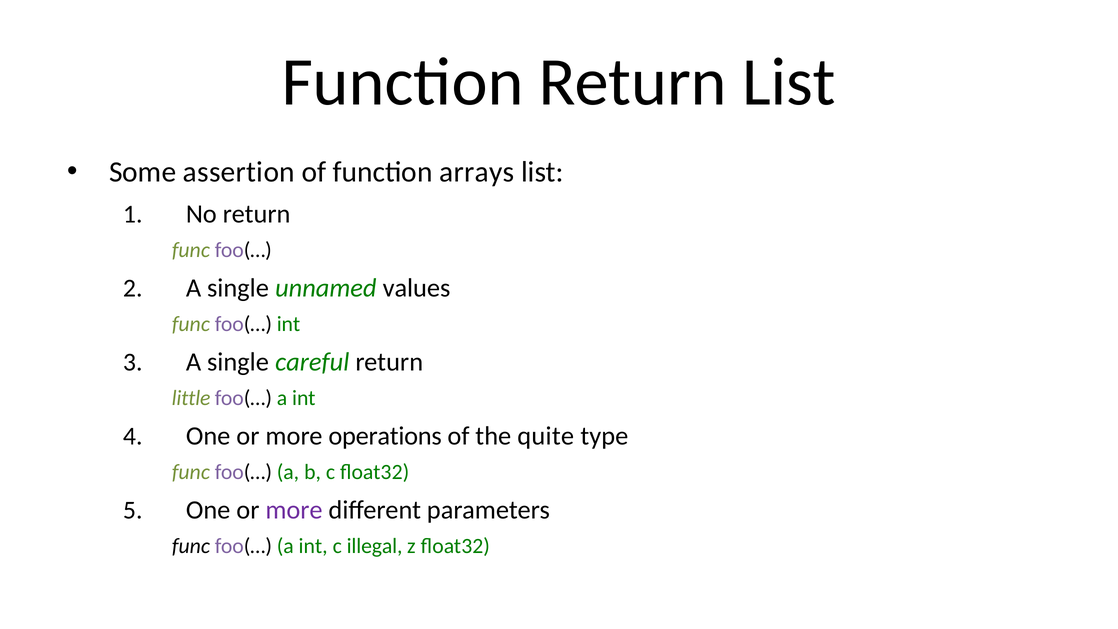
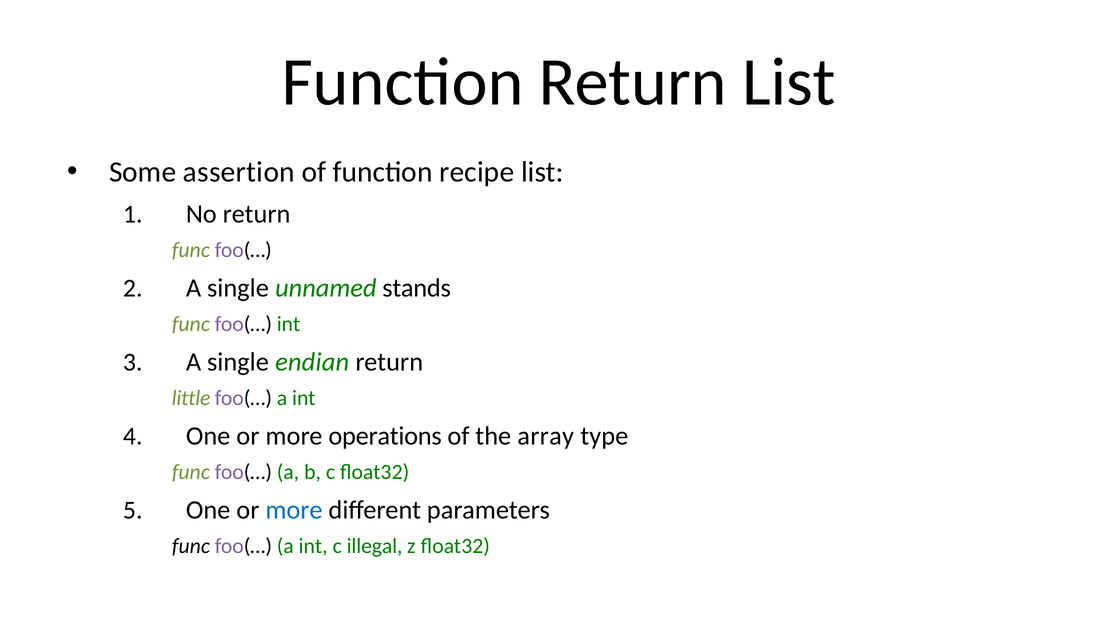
arrays: arrays -> recipe
values: values -> stands
careful: careful -> endian
quite: quite -> array
more at (294, 510) colour: purple -> blue
